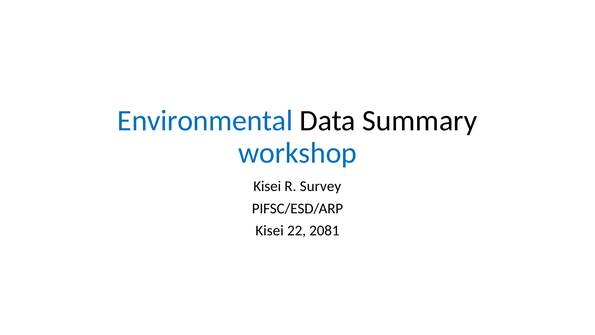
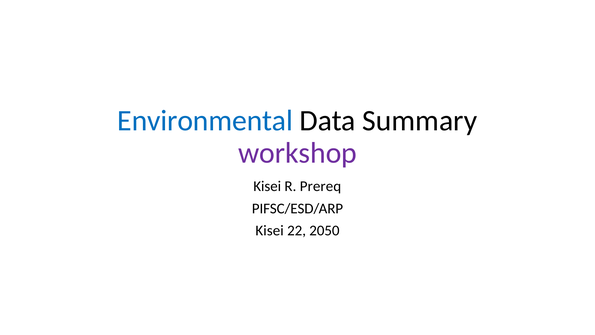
workshop colour: blue -> purple
Survey: Survey -> Prereq
2081: 2081 -> 2050
